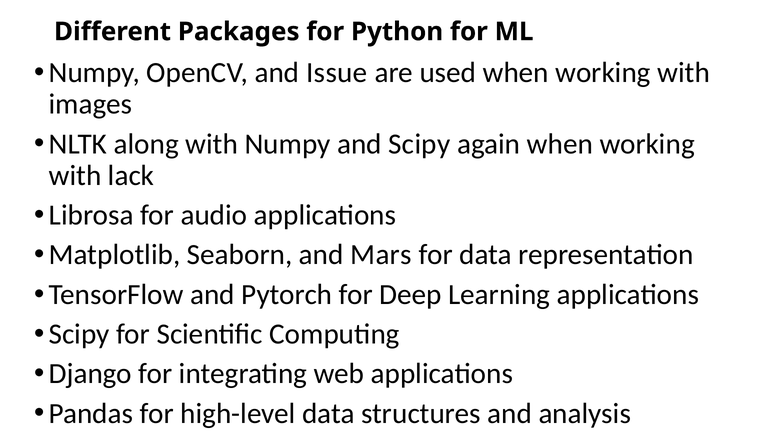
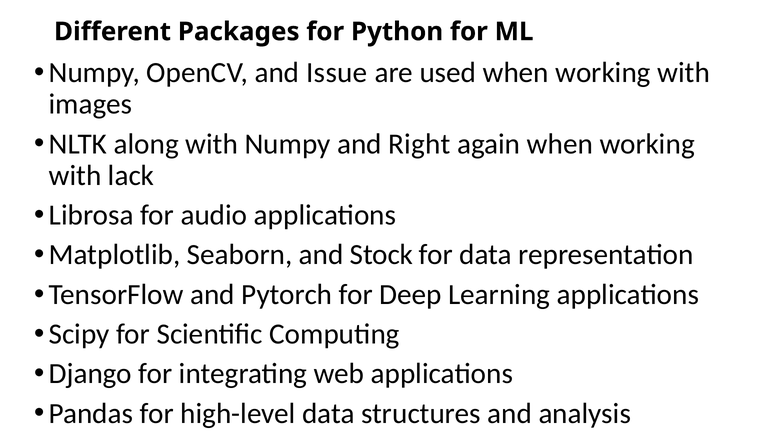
and Scipy: Scipy -> Right
Mars: Mars -> Stock
